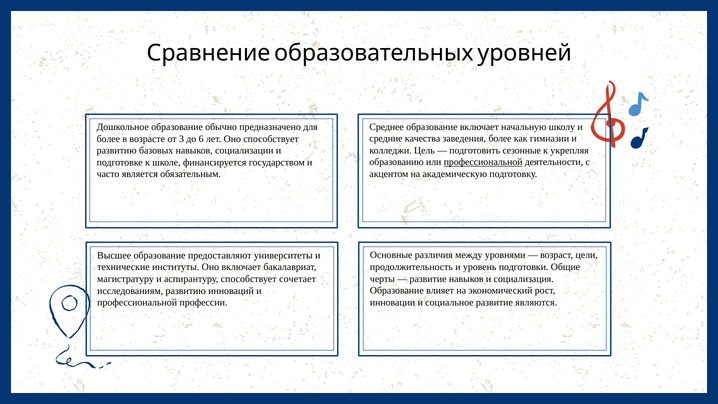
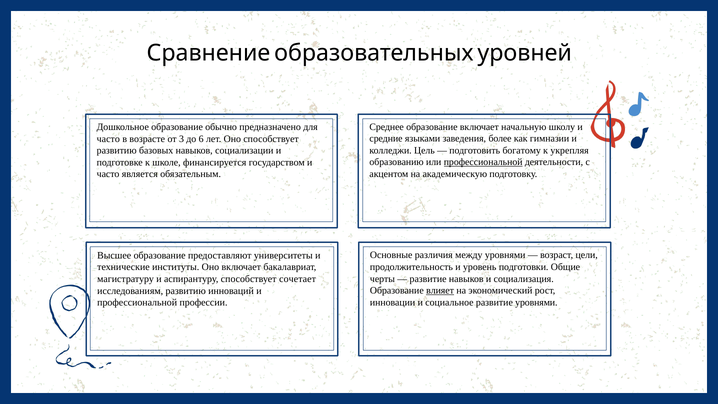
качества: качества -> языками
более at (108, 139): более -> часто
сезонные: сезонные -> богатому
влияет underline: none -> present
развитие являются: являются -> уровнями
